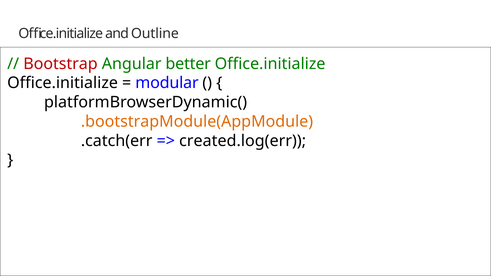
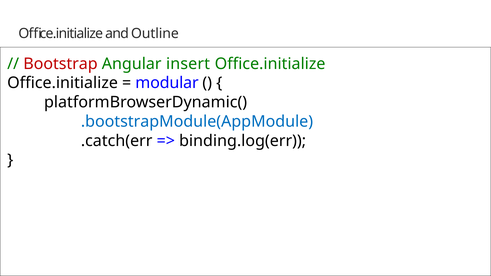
better: better -> insert
.bootstrapModule(AppModule colour: orange -> blue
created.log(err: created.log(err -> binding.log(err
